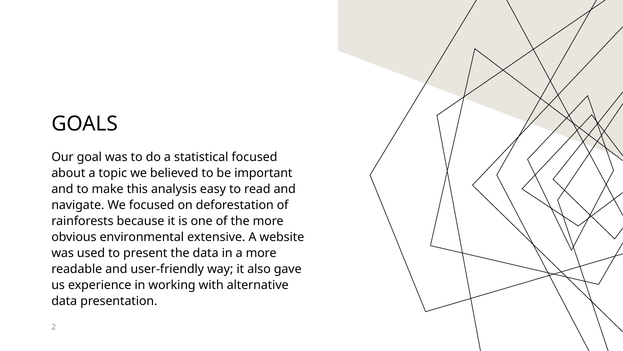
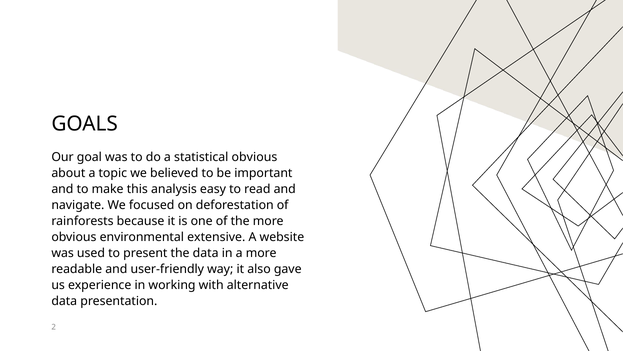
statistical focused: focused -> obvious
